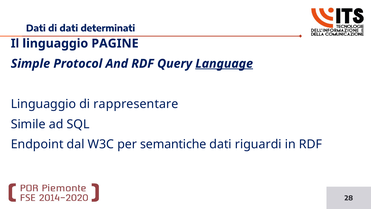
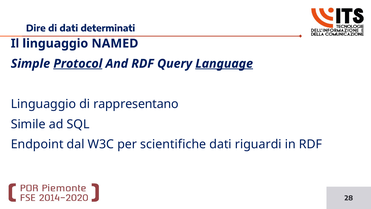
Dati at (36, 28): Dati -> Dire
PAGINE: PAGINE -> NAMED
Protocol underline: none -> present
rappresentare: rappresentare -> rappresentano
semantiche: semantiche -> scientifiche
